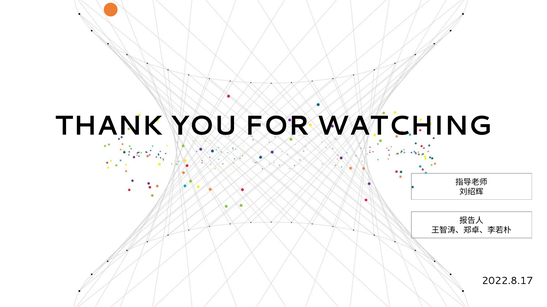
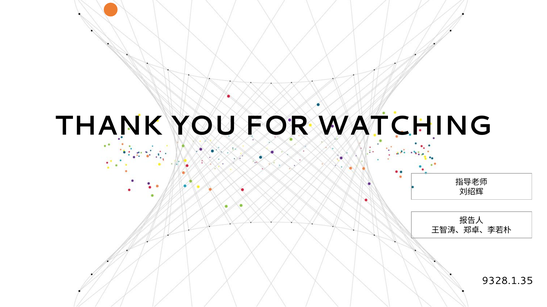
2022.8.17: 2022.8.17 -> 9328.1.35
